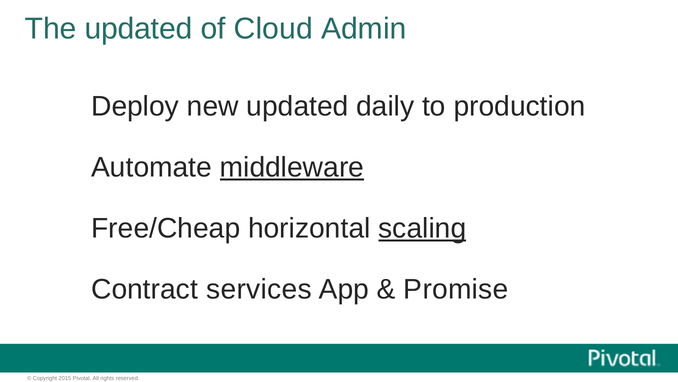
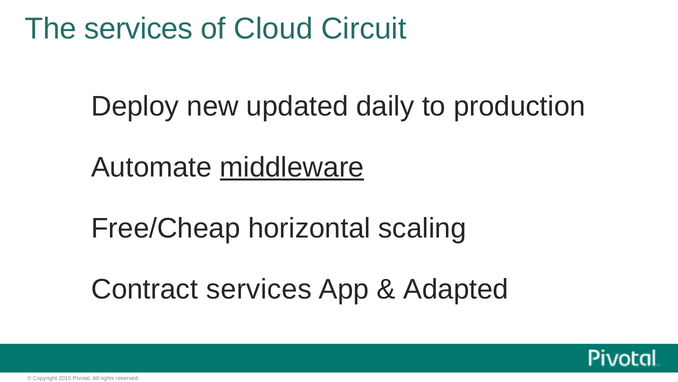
The updated: updated -> services
Admin: Admin -> Circuit
scaling underline: present -> none
Promise: Promise -> Adapted
